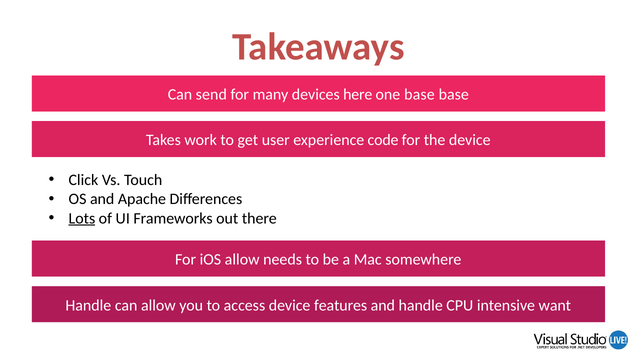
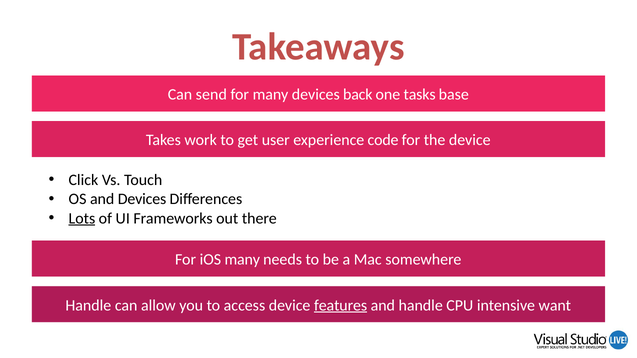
here: here -> back
one base: base -> tasks
and Apache: Apache -> Devices
iOS allow: allow -> many
features underline: none -> present
